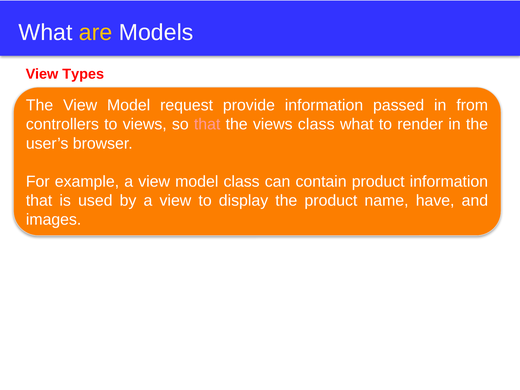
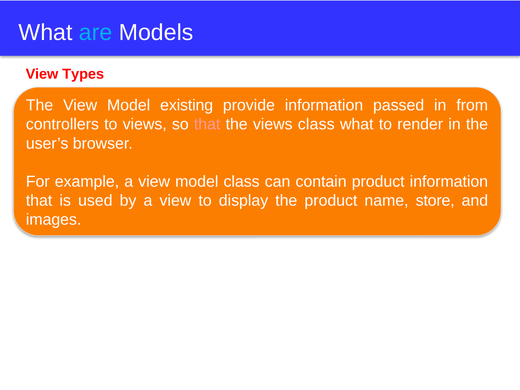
are colour: yellow -> light blue
request: request -> existing
have: have -> store
